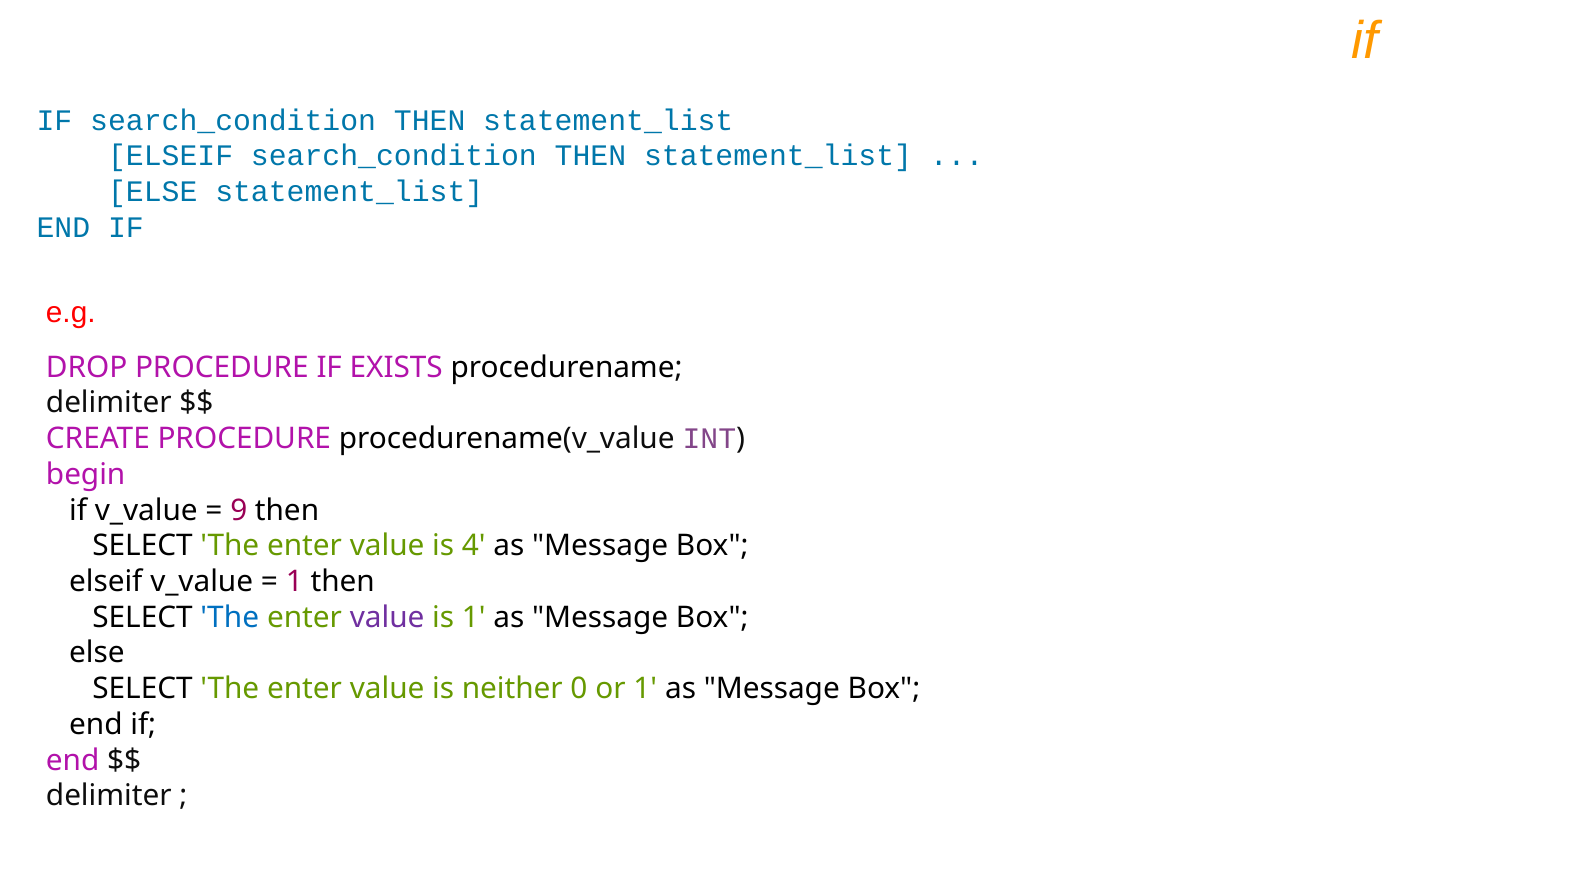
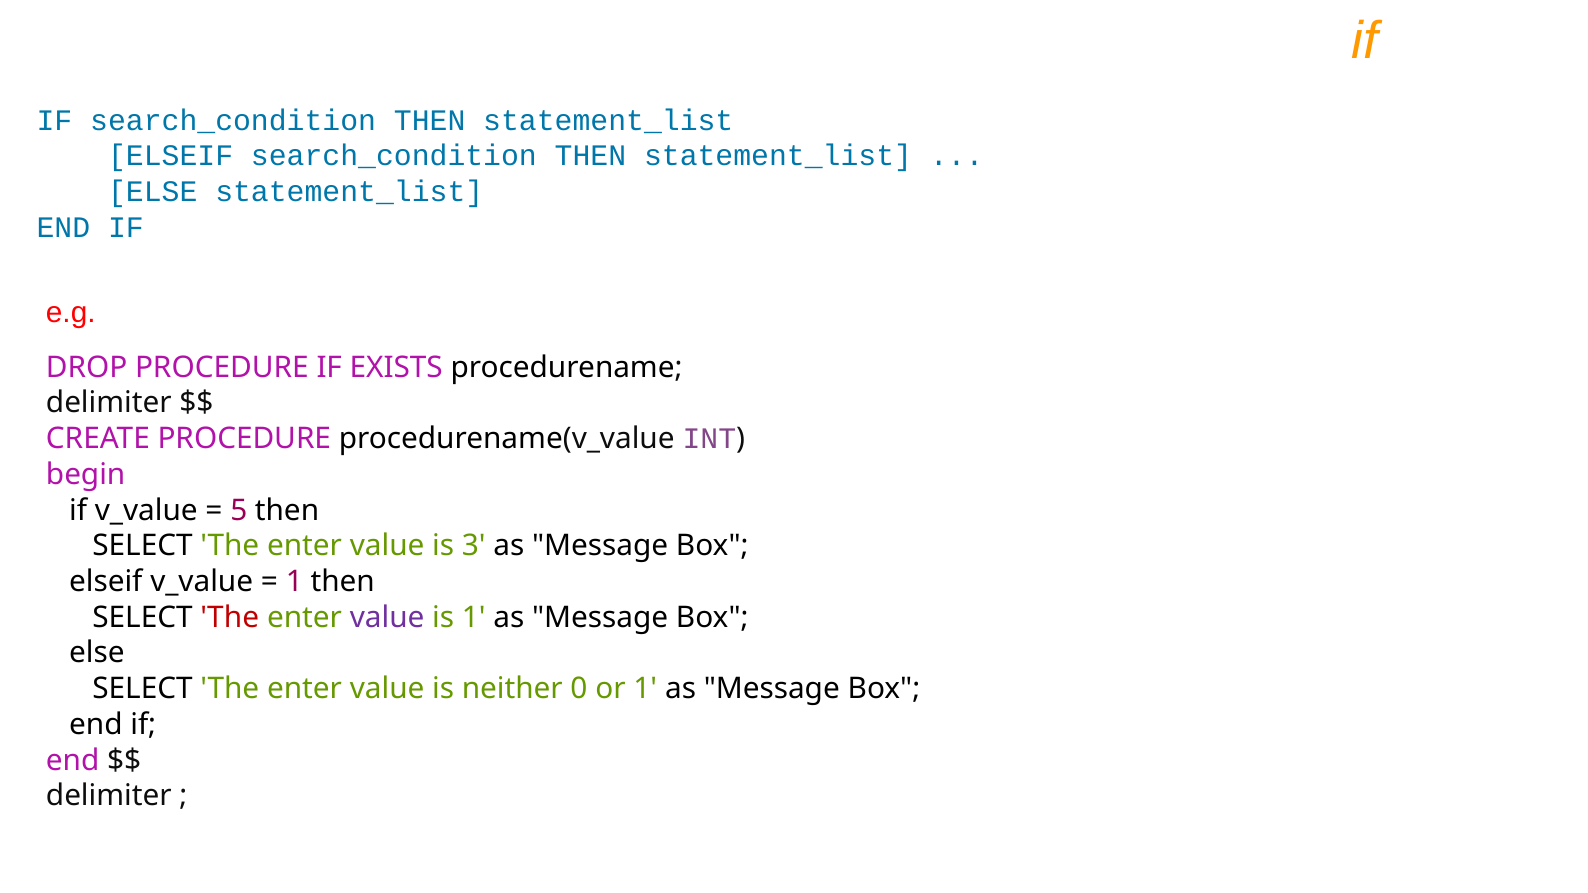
9: 9 -> 5
4: 4 -> 3
The at (230, 618) colour: blue -> red
